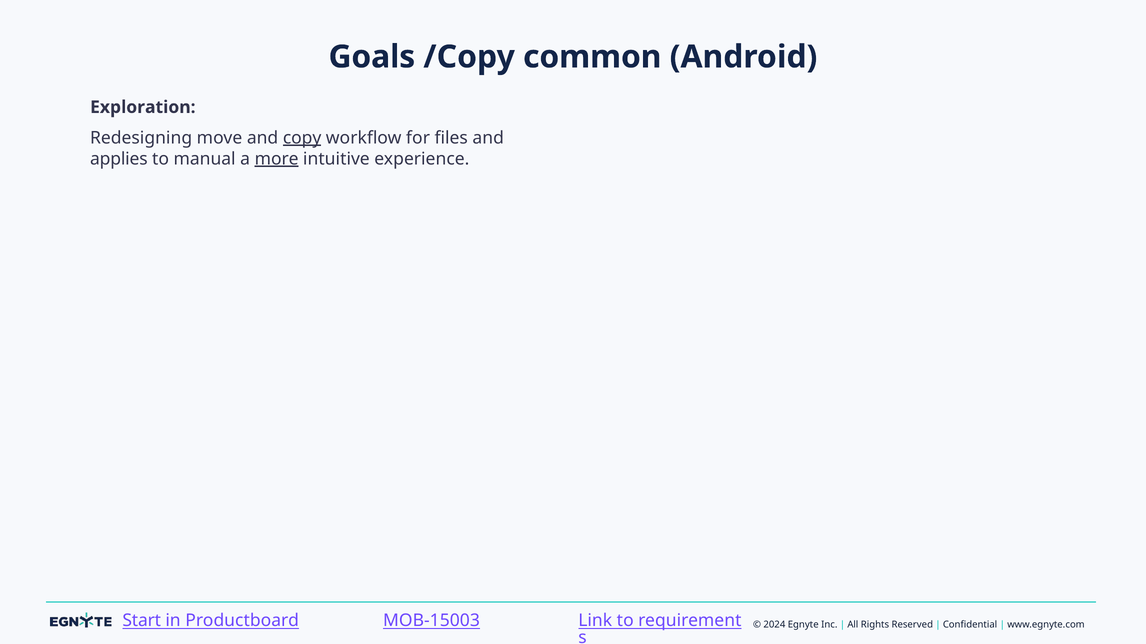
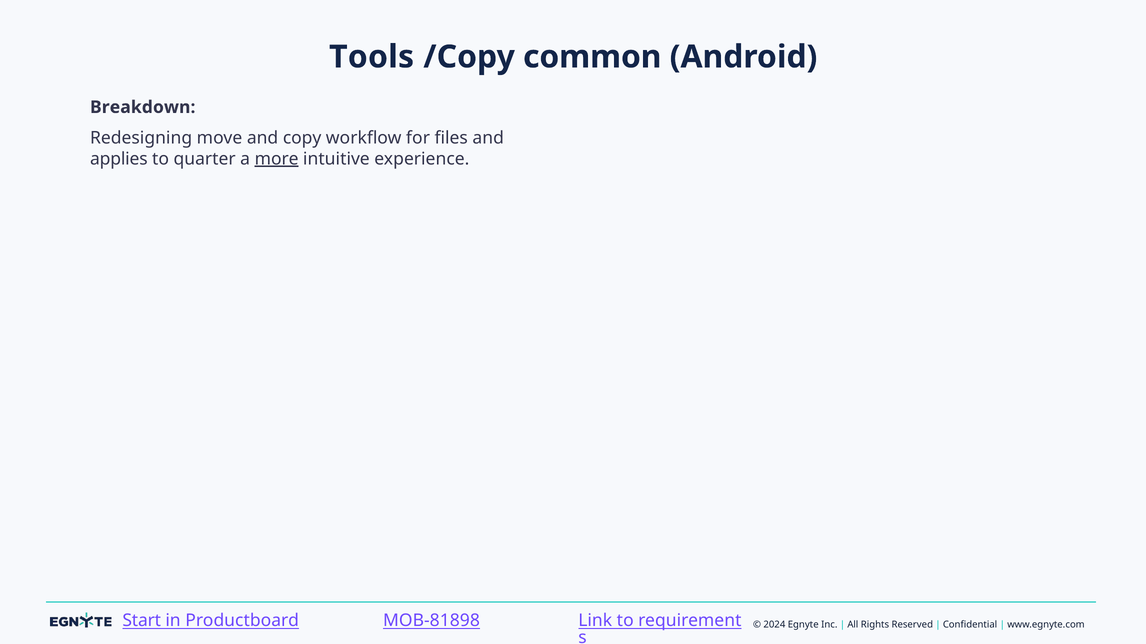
Goals: Goals -> Tools
Exploration: Exploration -> Breakdown
copy underline: present -> none
manual: manual -> quarter
MOB-15003: MOB-15003 -> MOB-81898
